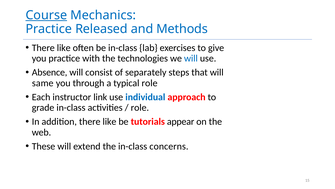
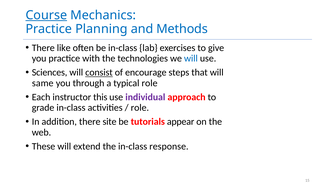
Released: Released -> Planning
Absence: Absence -> Sciences
consist underline: none -> present
separately: separately -> encourage
link: link -> this
individual colour: blue -> purple
addition there like: like -> site
concerns: concerns -> response
